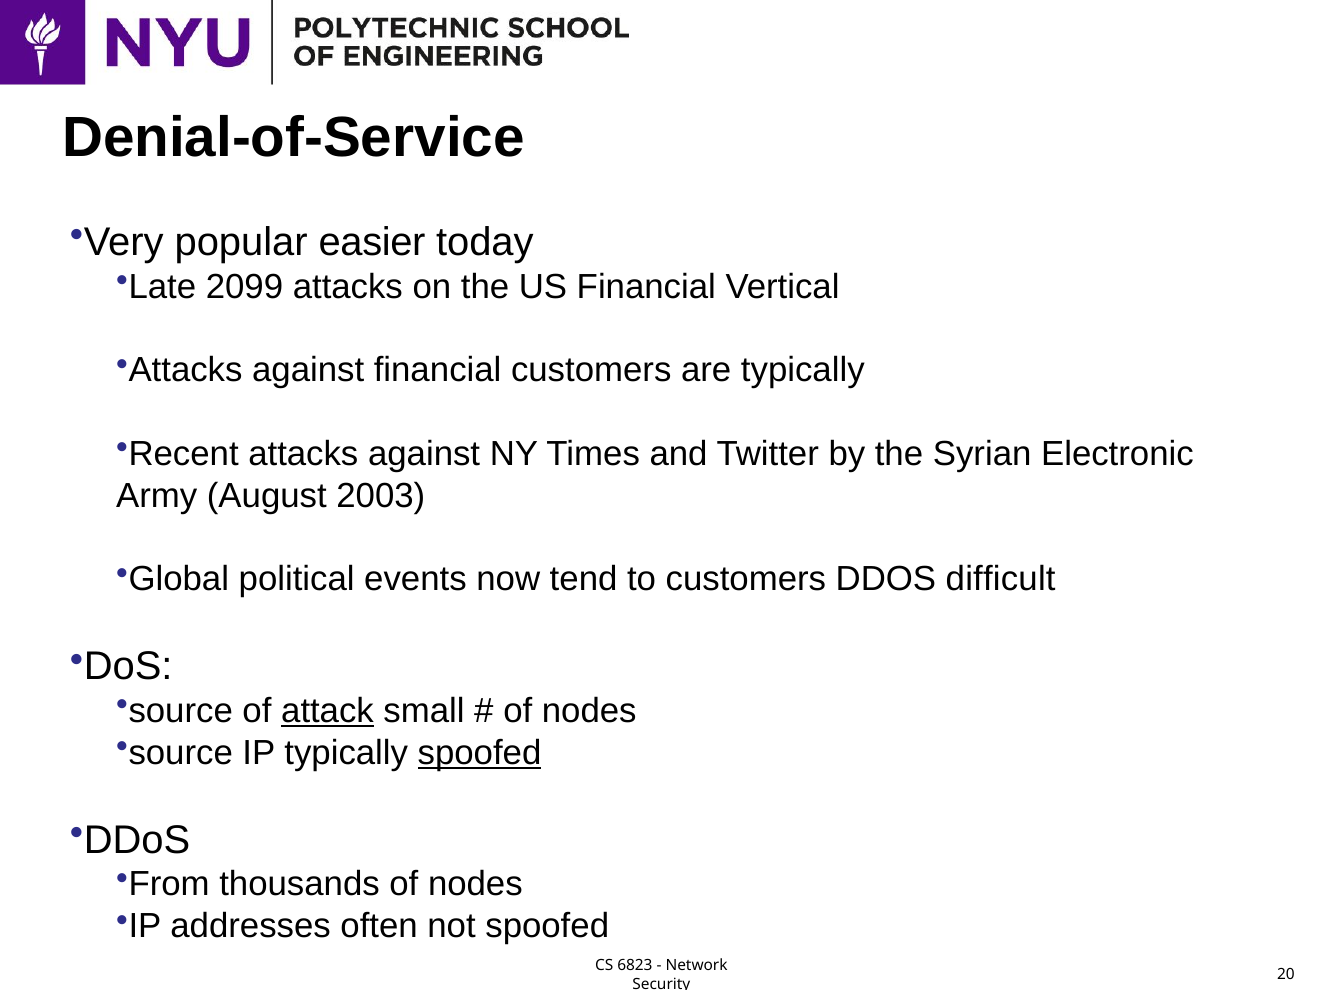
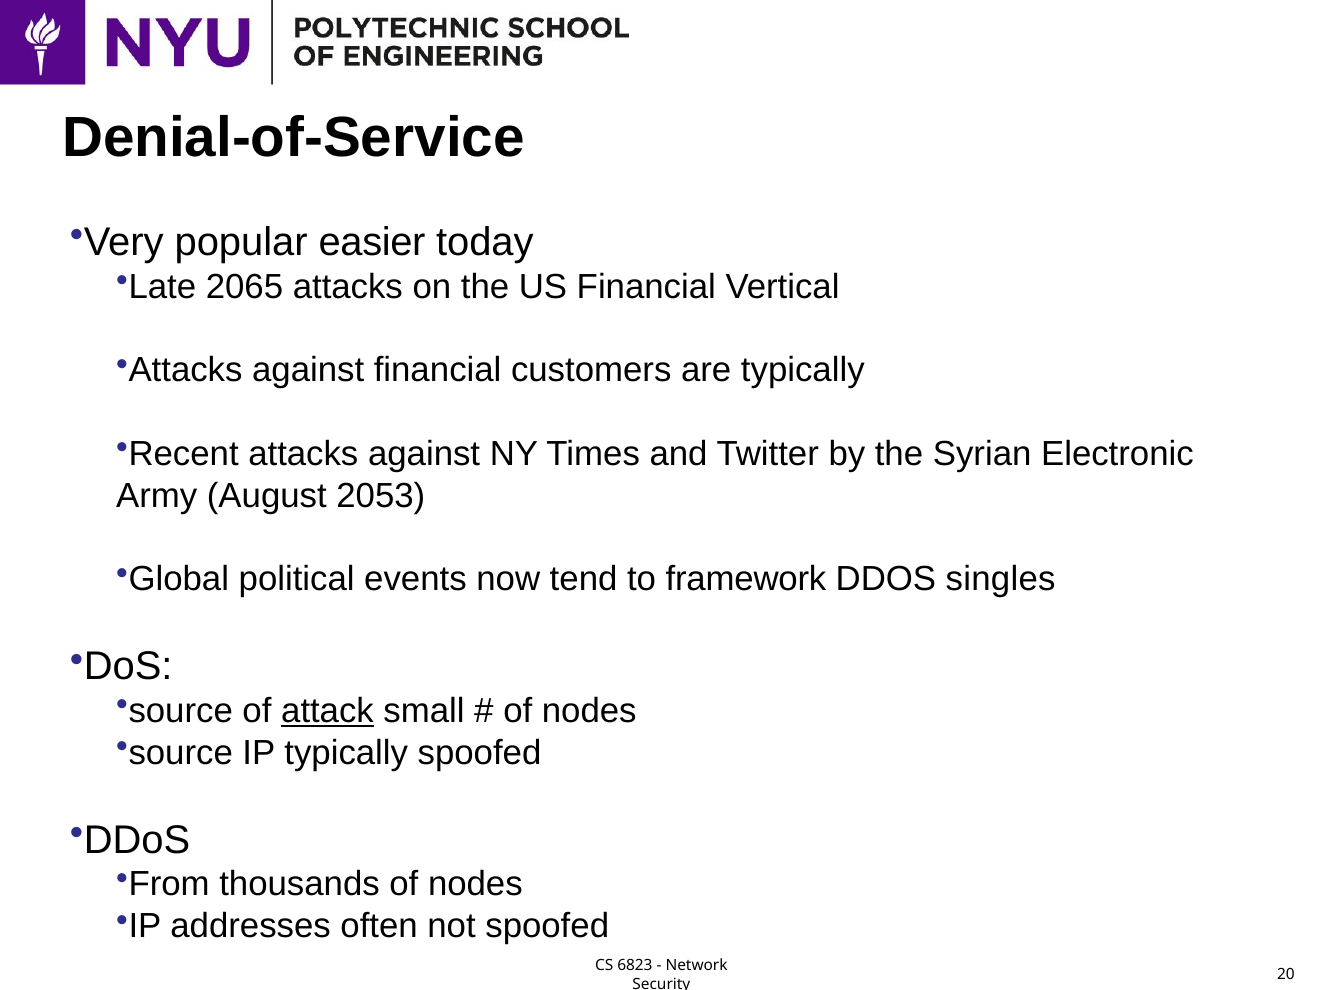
2099: 2099 -> 2065
2003: 2003 -> 2053
to customers: customers -> framework
difficult: difficult -> singles
spoofed at (480, 752) underline: present -> none
